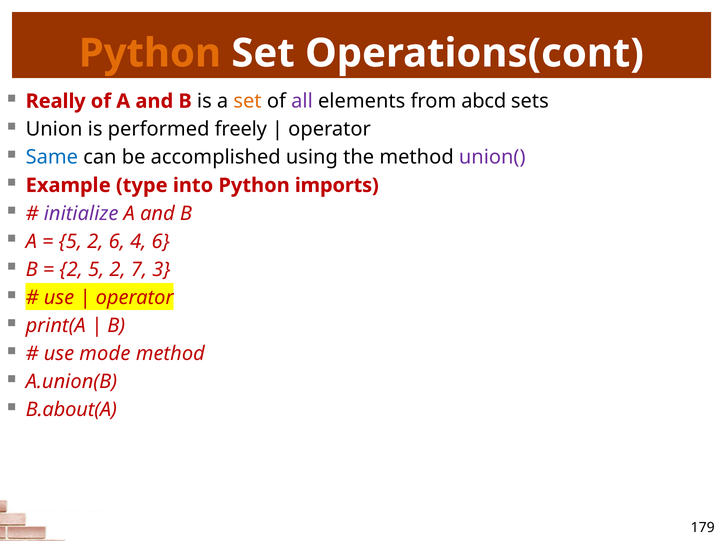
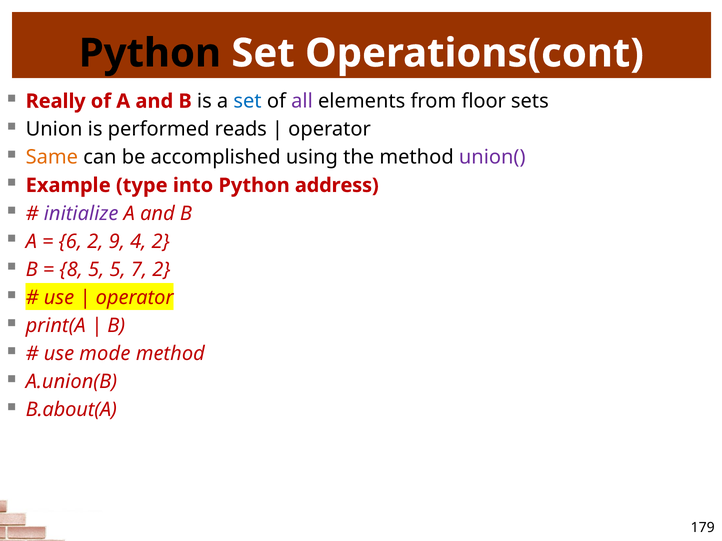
Python at (150, 53) colour: orange -> black
set at (248, 101) colour: orange -> blue
abcd: abcd -> floor
freely: freely -> reads
Same colour: blue -> orange
imports: imports -> address
5 at (70, 242): 5 -> 6
2 6: 6 -> 9
4 6: 6 -> 2
2 at (71, 270): 2 -> 8
2 at (118, 270): 2 -> 5
7 3: 3 -> 2
